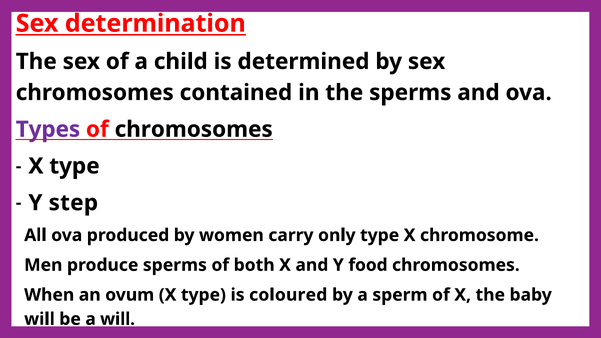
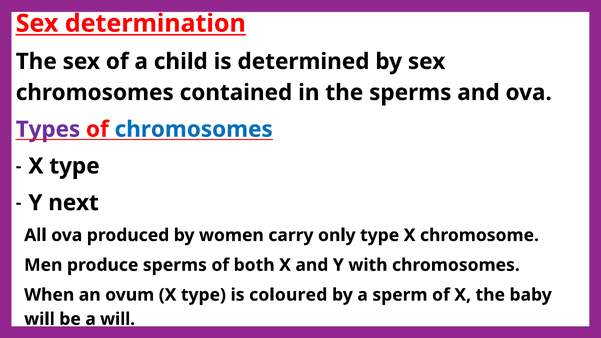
chromosomes at (194, 129) colour: black -> blue
step: step -> next
food: food -> with
